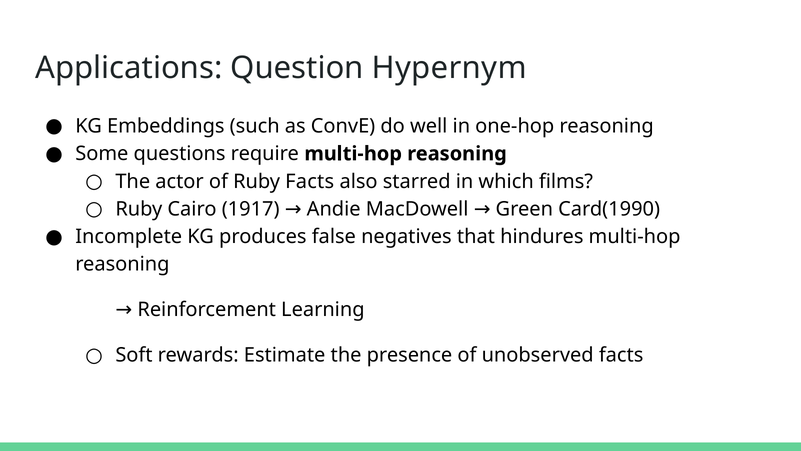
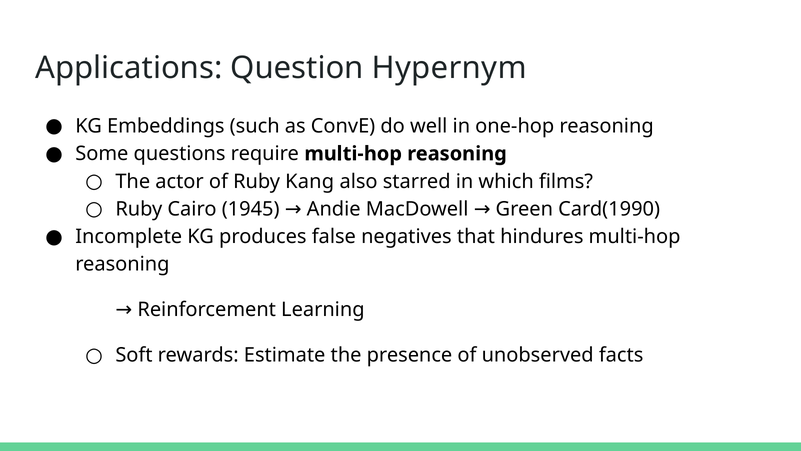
Ruby Facts: Facts -> Kang
1917: 1917 -> 1945
